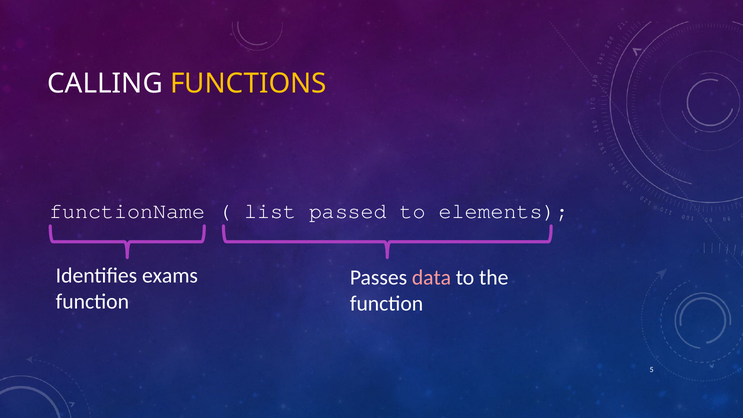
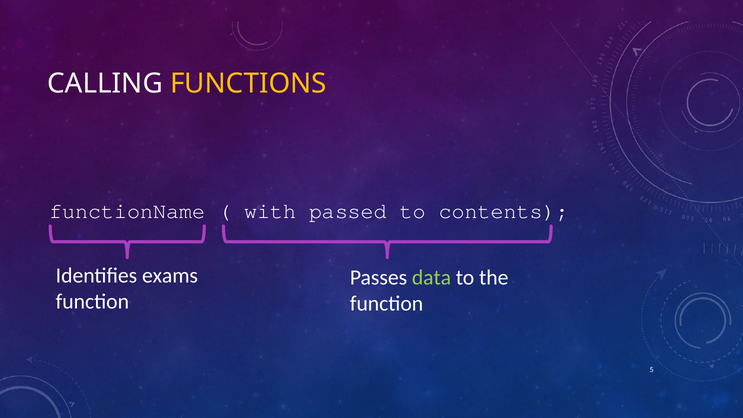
list: list -> with
elements: elements -> contents
data colour: pink -> light green
